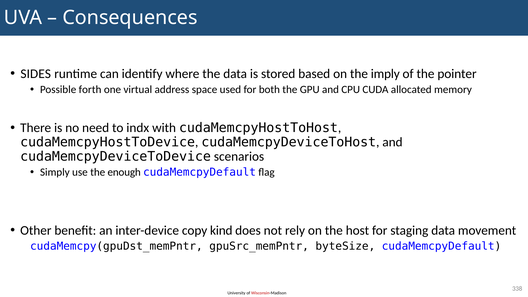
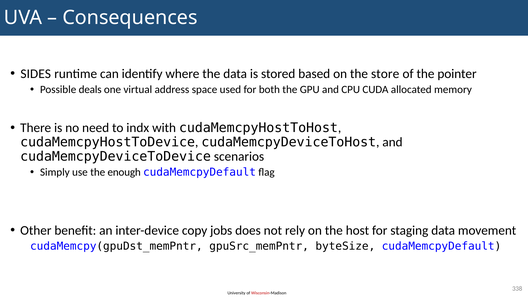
imply: imply -> store
forth: forth -> deals
kind: kind -> jobs
